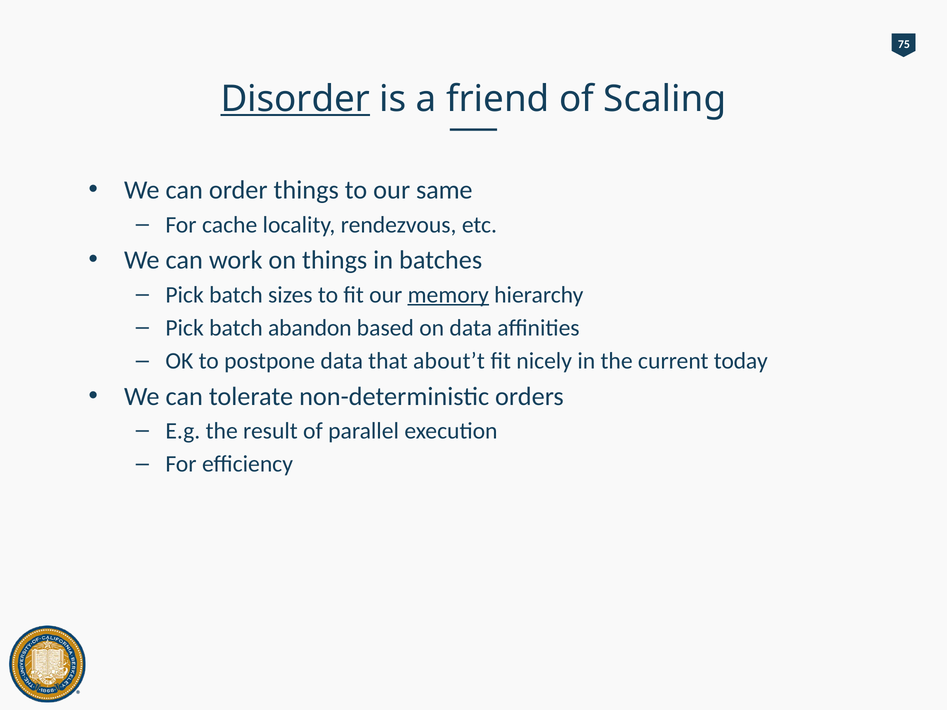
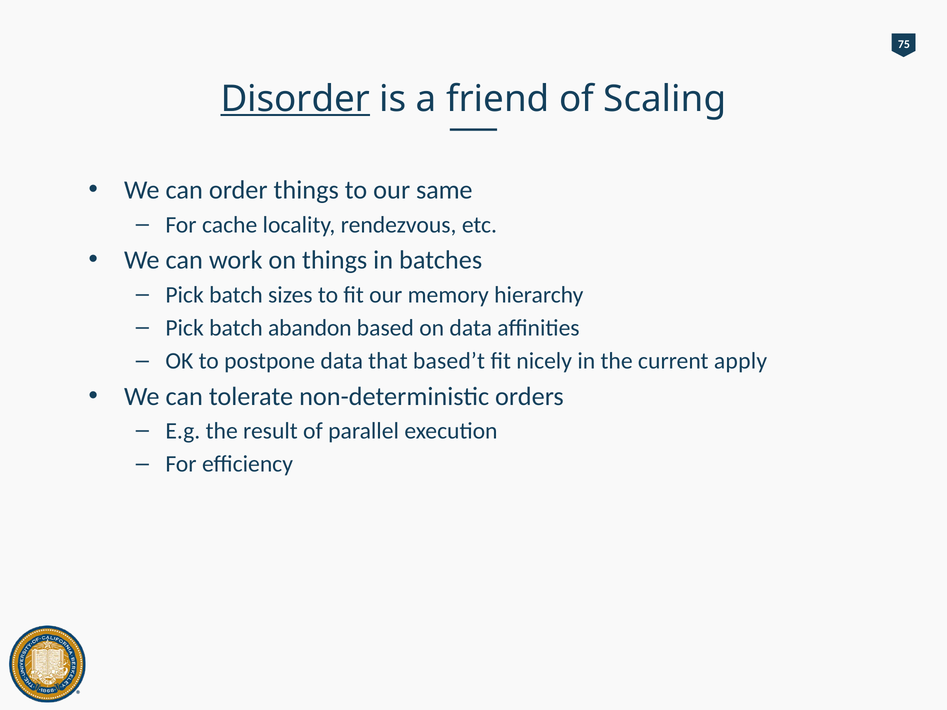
memory underline: present -> none
about’t: about’t -> based’t
today: today -> apply
